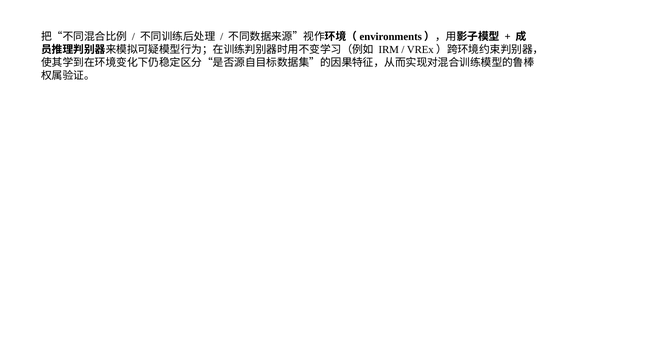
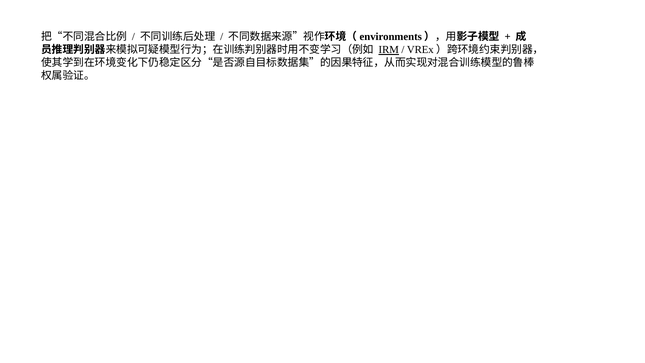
IRM underline: none -> present
